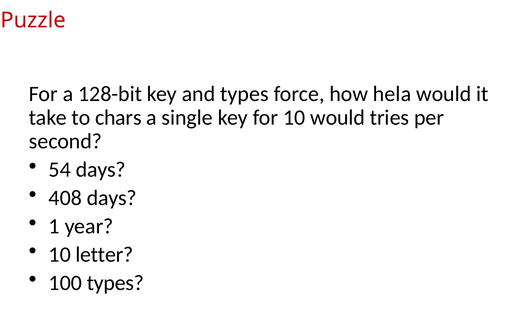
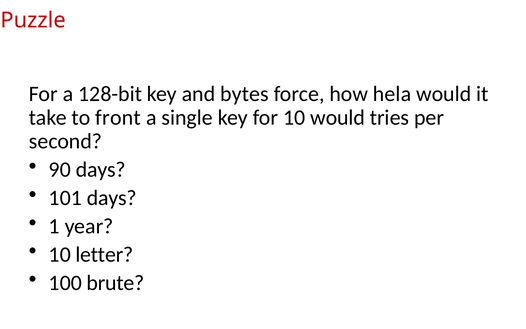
and types: types -> bytes
chars: chars -> front
54: 54 -> 90
408: 408 -> 101
100 types: types -> brute
